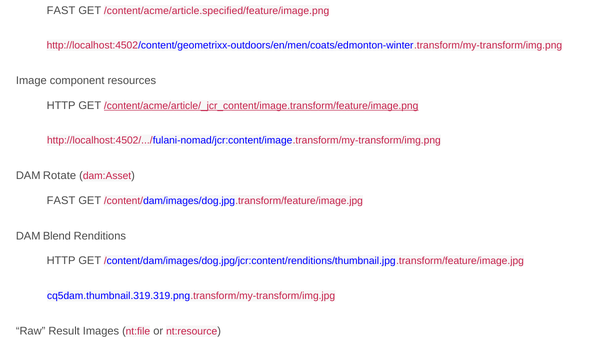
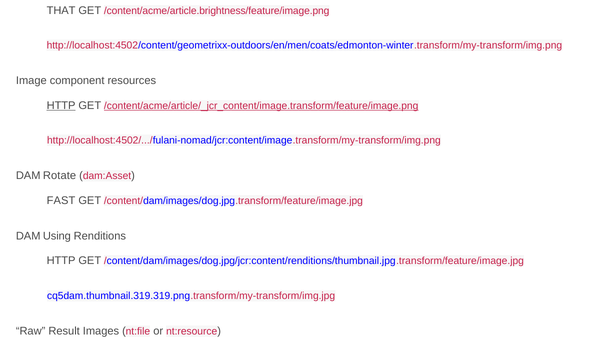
FAST at (61, 11): FAST -> THAT
/content/acme/article.specified/feature/image.png: /content/acme/article.specified/feature/image.png -> /content/acme/article.brightness/feature/image.png
HTTP at (61, 106) underline: none -> present
DAM Blend: Blend -> Using
